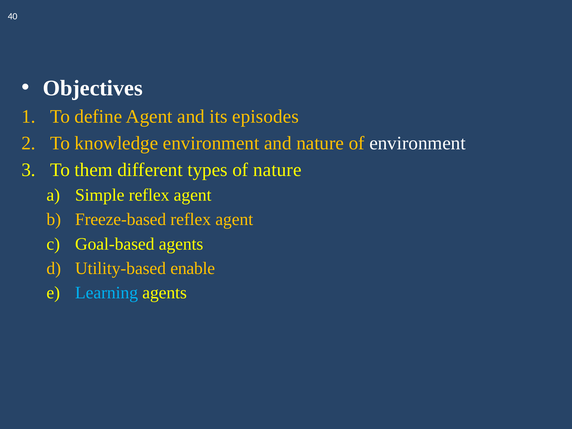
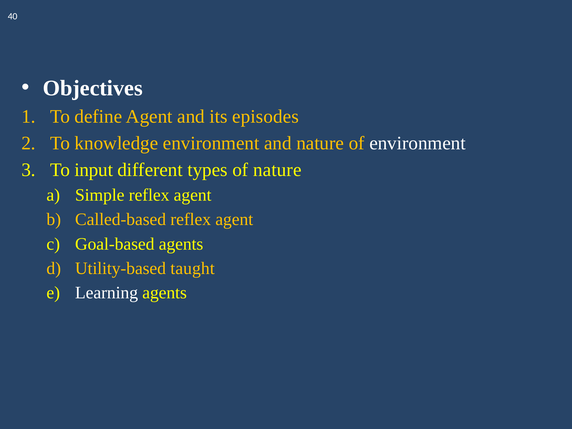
them: them -> input
Freeze-based: Freeze-based -> Called-based
enable: enable -> taught
Learning colour: light blue -> white
